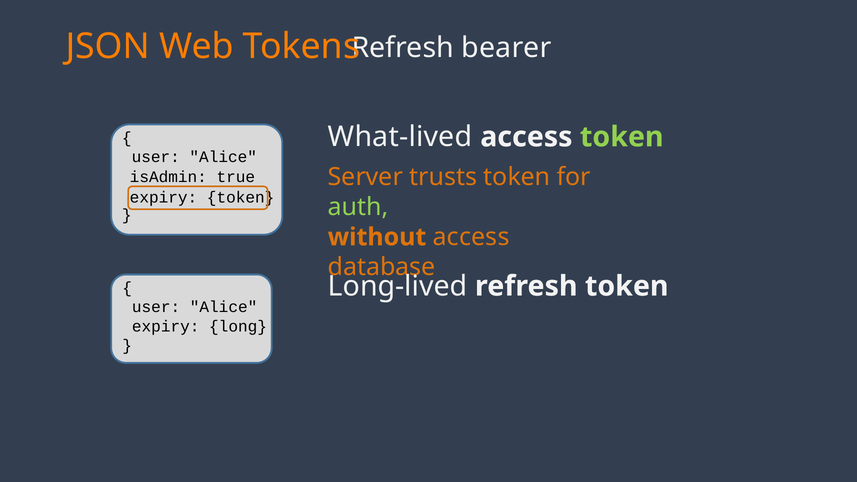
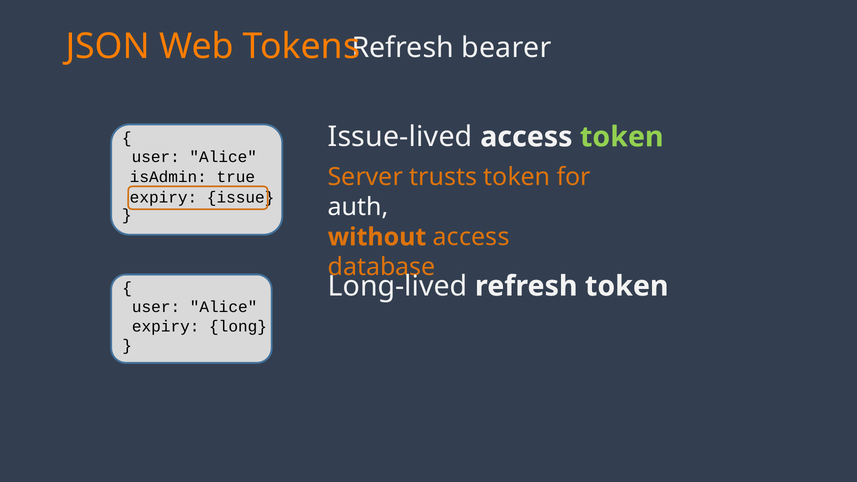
What-lived: What-lived -> Issue-lived
expiry token: token -> issue
auth colour: light green -> white
